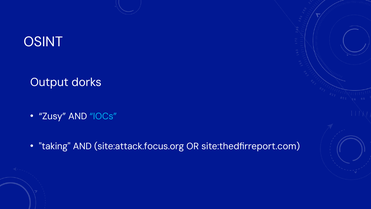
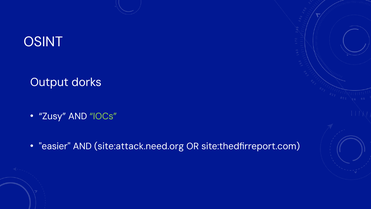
IOCs colour: light blue -> light green
taking: taking -> easier
site:attack.focus.org: site:attack.focus.org -> site:attack.need.org
